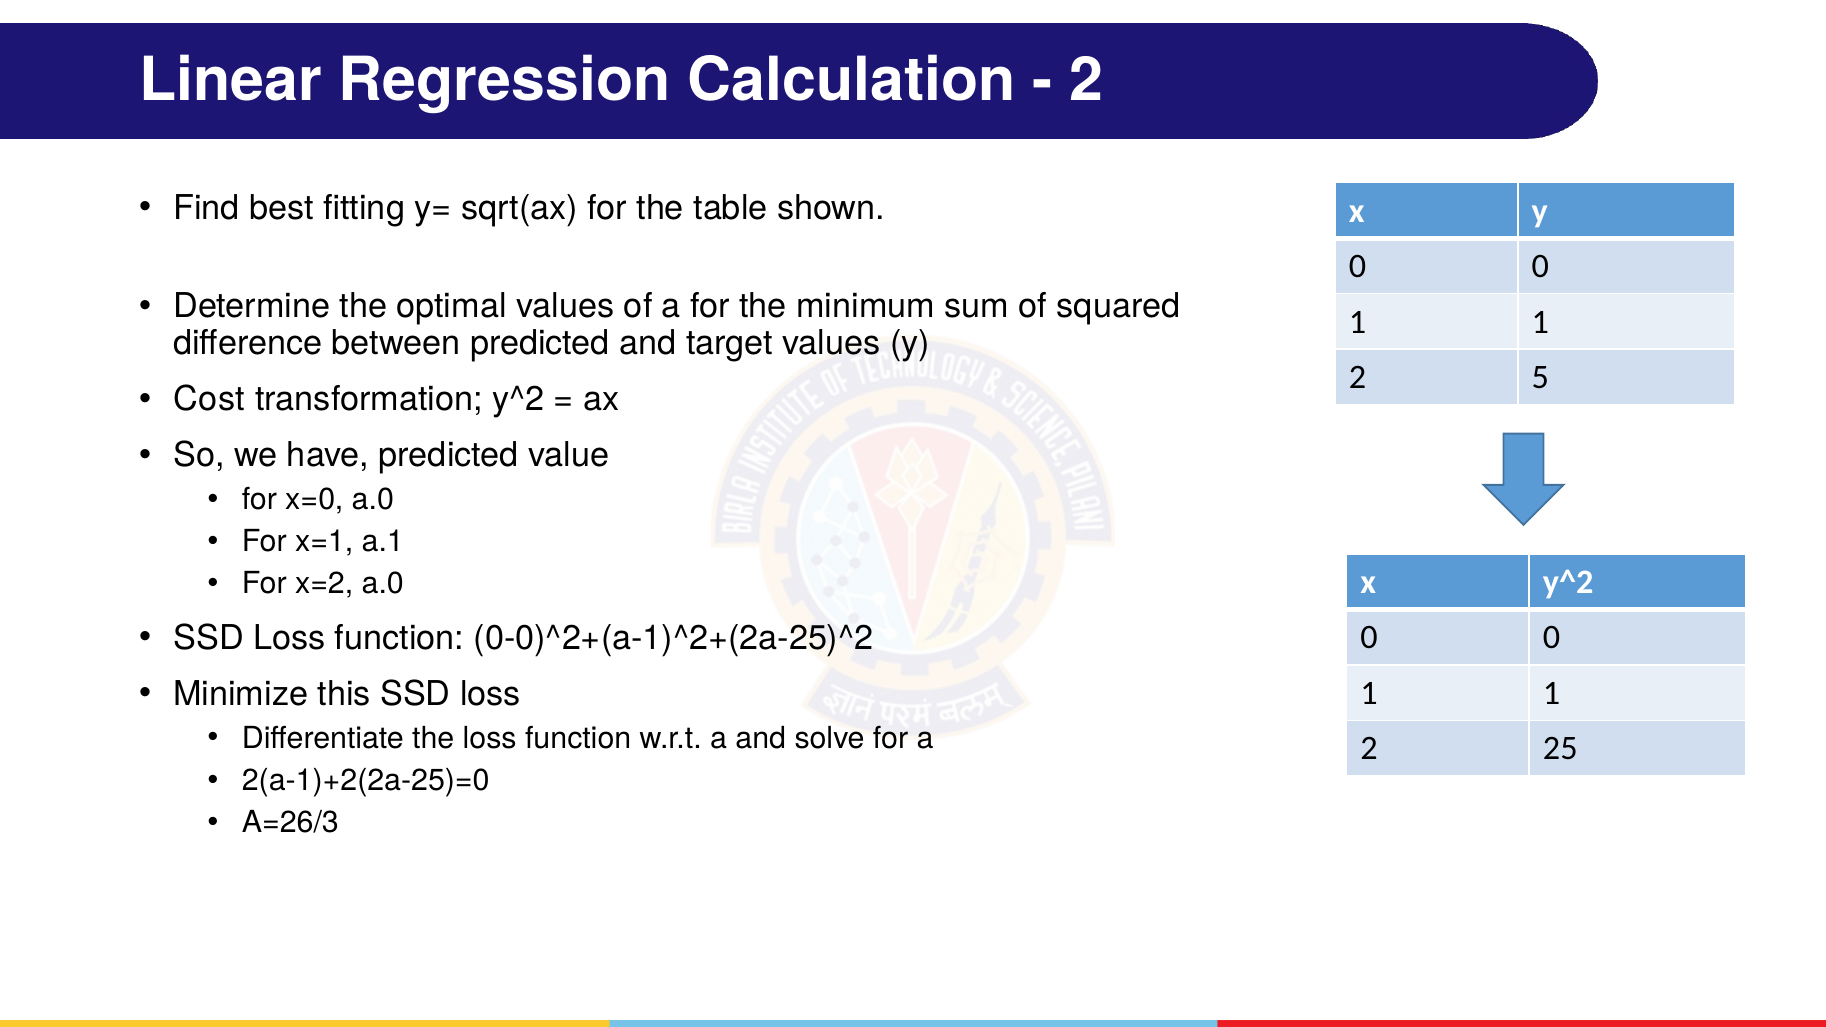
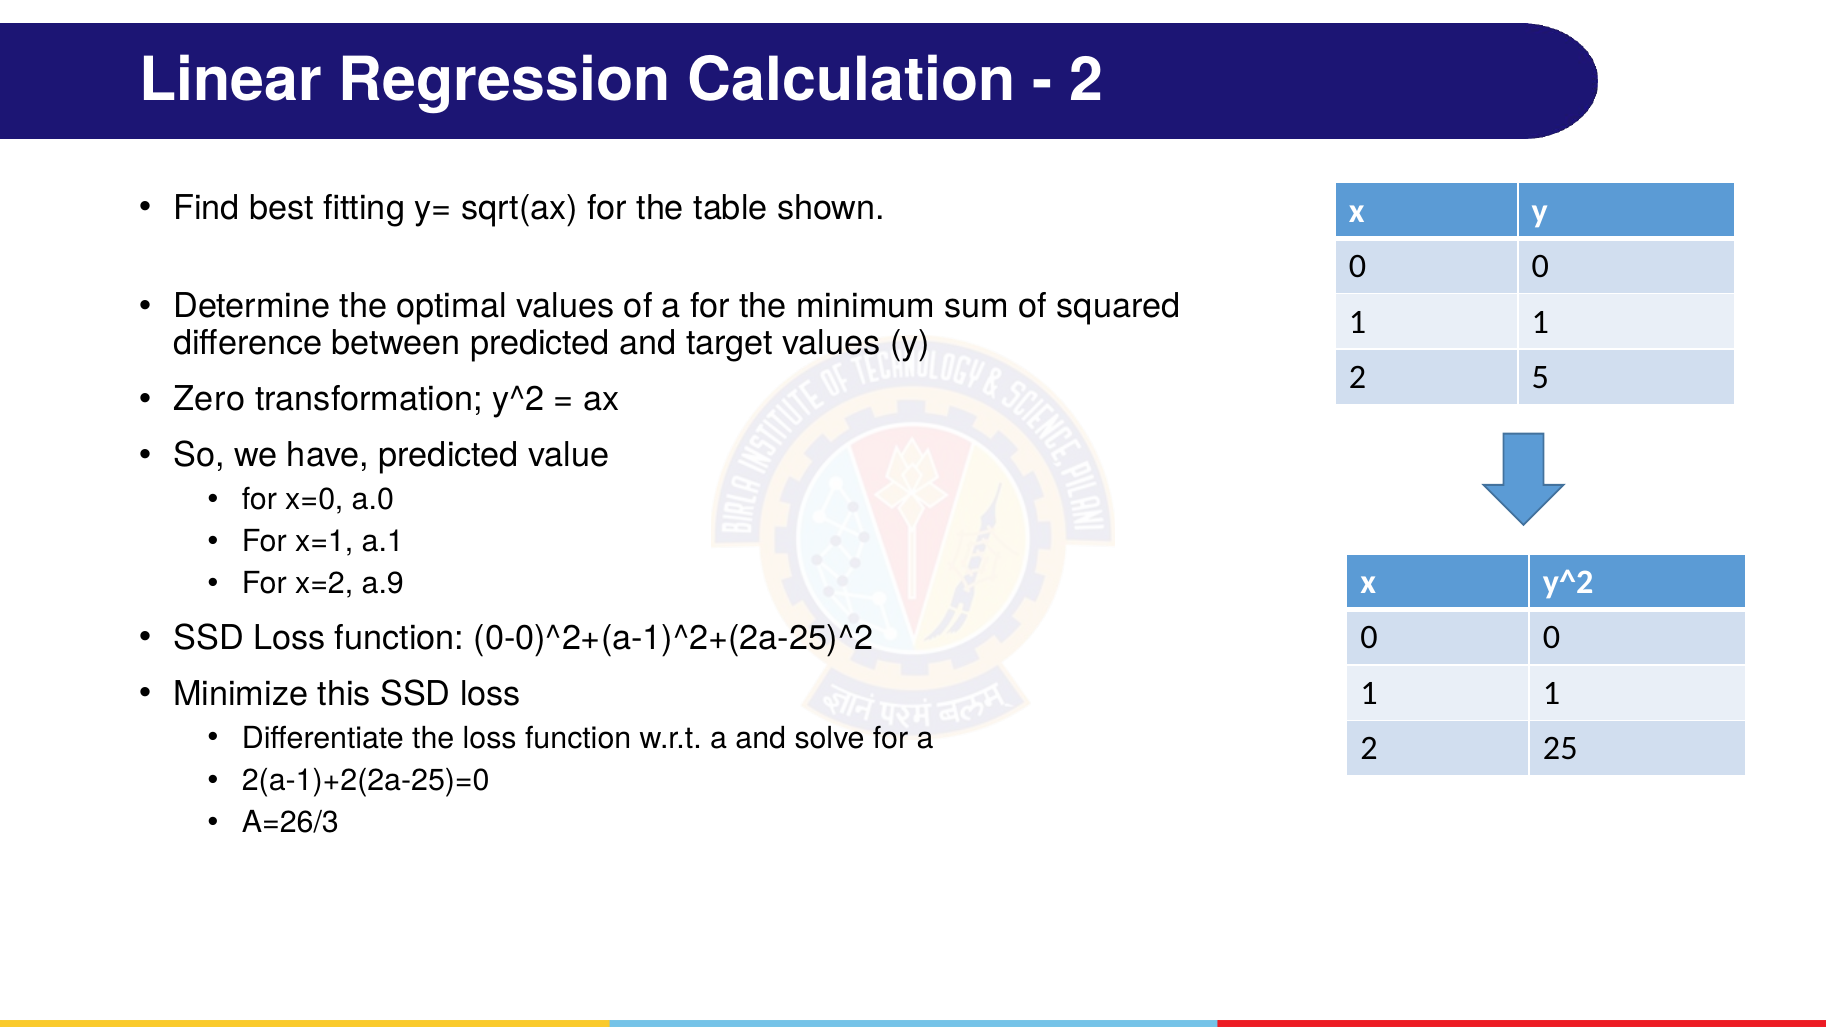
Cost: Cost -> Zero
x=2 a.0: a.0 -> a.9
